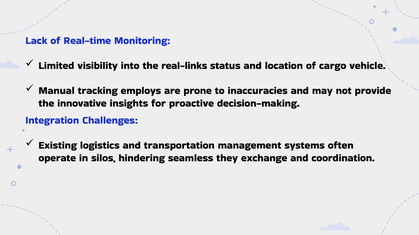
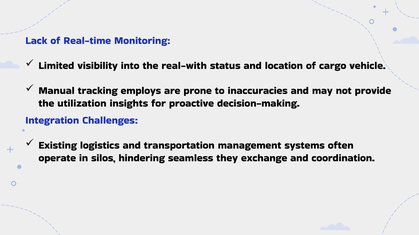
real-links: real-links -> real-with
innovative: innovative -> utilization
